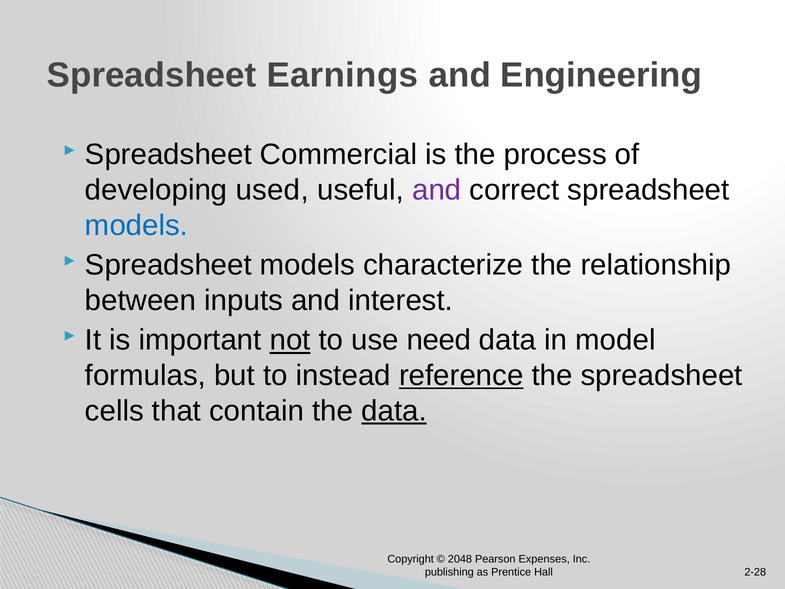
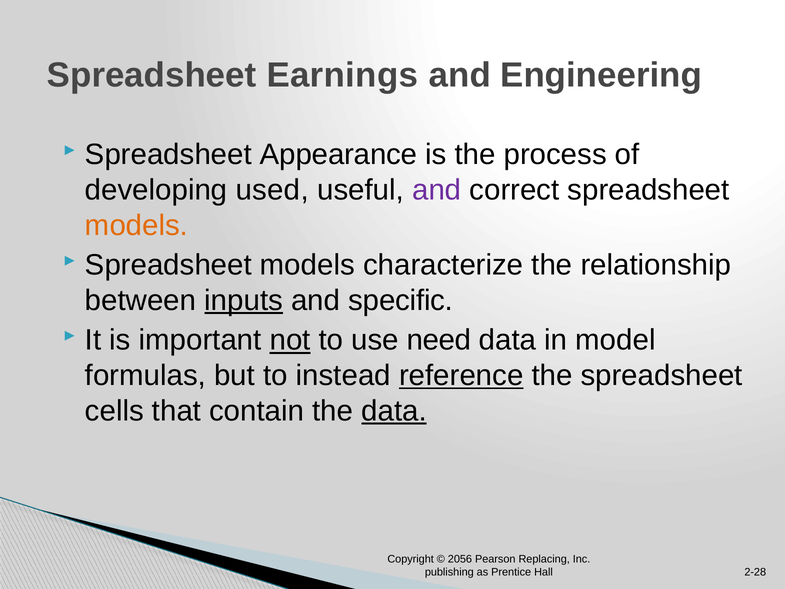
Commercial: Commercial -> Appearance
models at (136, 225) colour: blue -> orange
inputs underline: none -> present
interest: interest -> specific
2048: 2048 -> 2056
Expenses: Expenses -> Replacing
